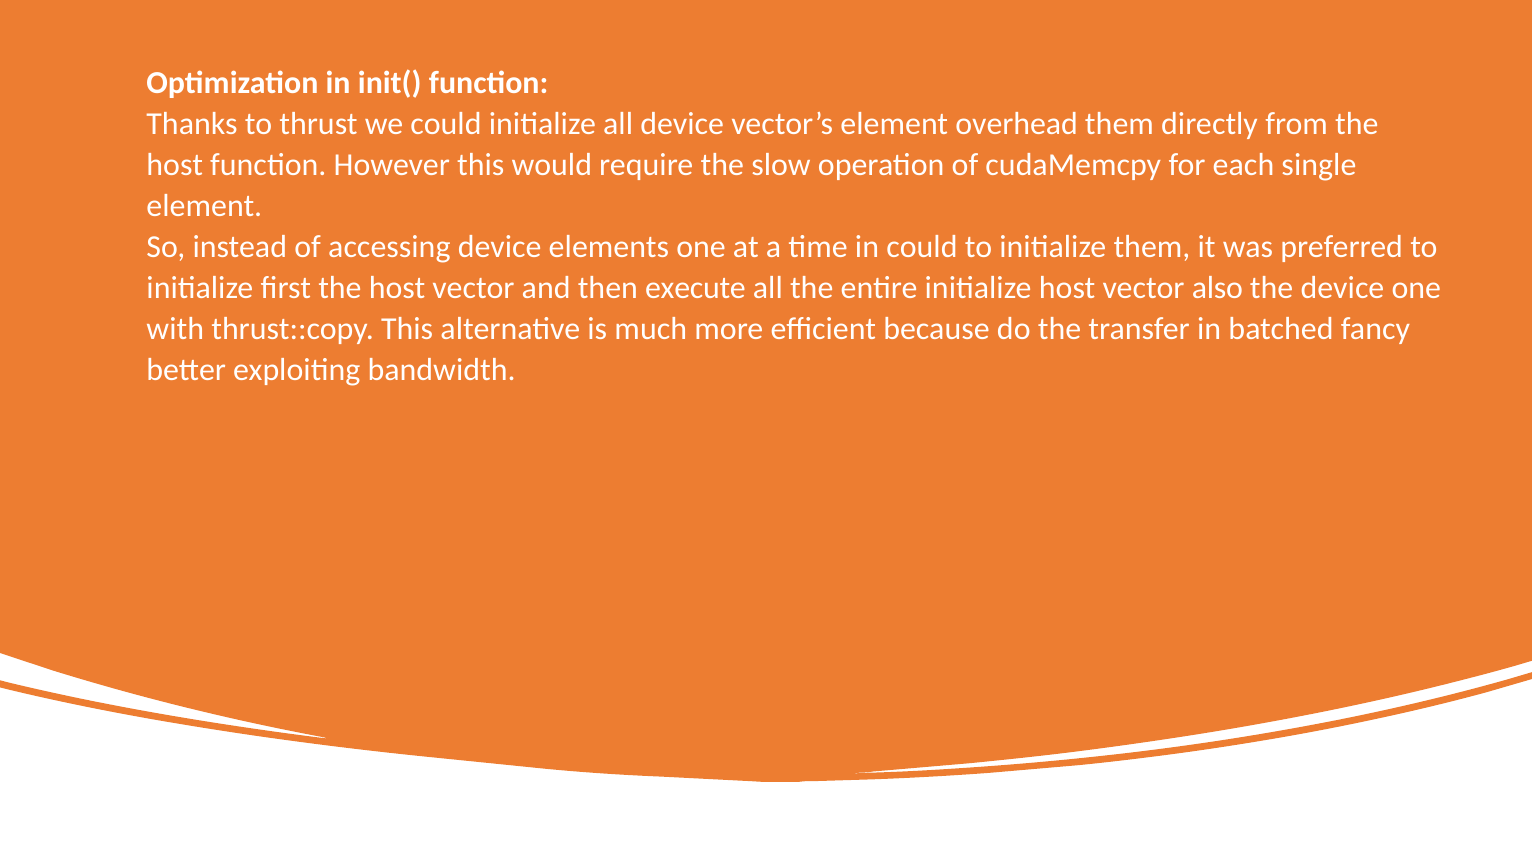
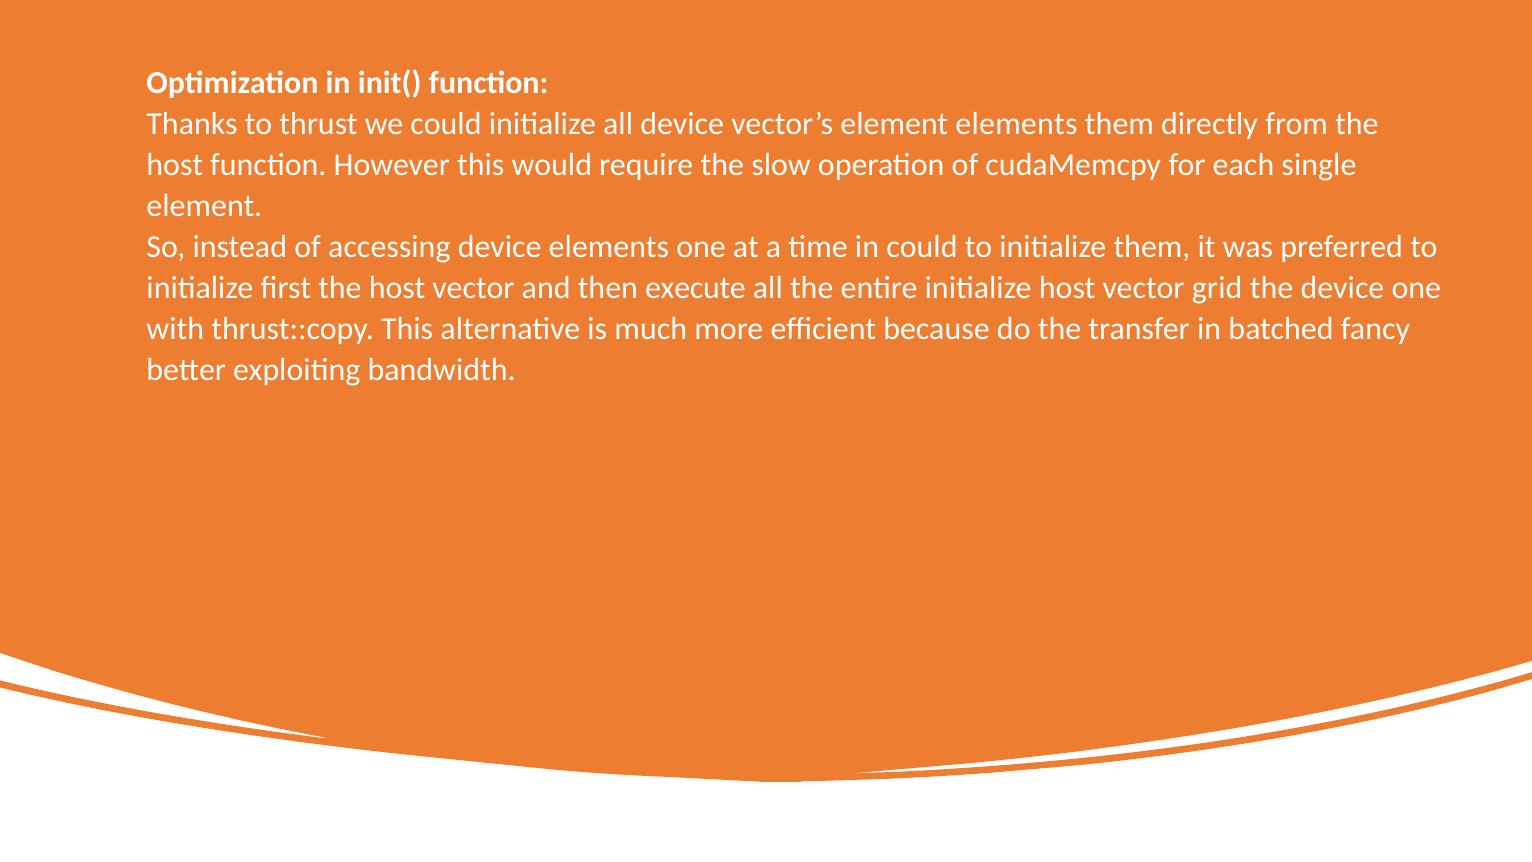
element overhead: overhead -> elements
also: also -> grid
